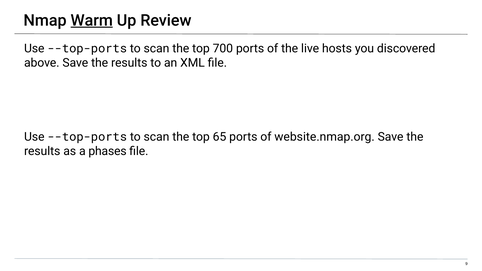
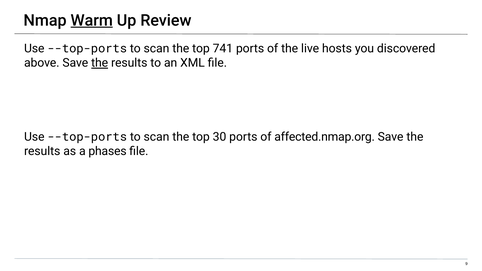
700: 700 -> 741
the at (100, 63) underline: none -> present
65: 65 -> 30
website.nmap.org: website.nmap.org -> affected.nmap.org
